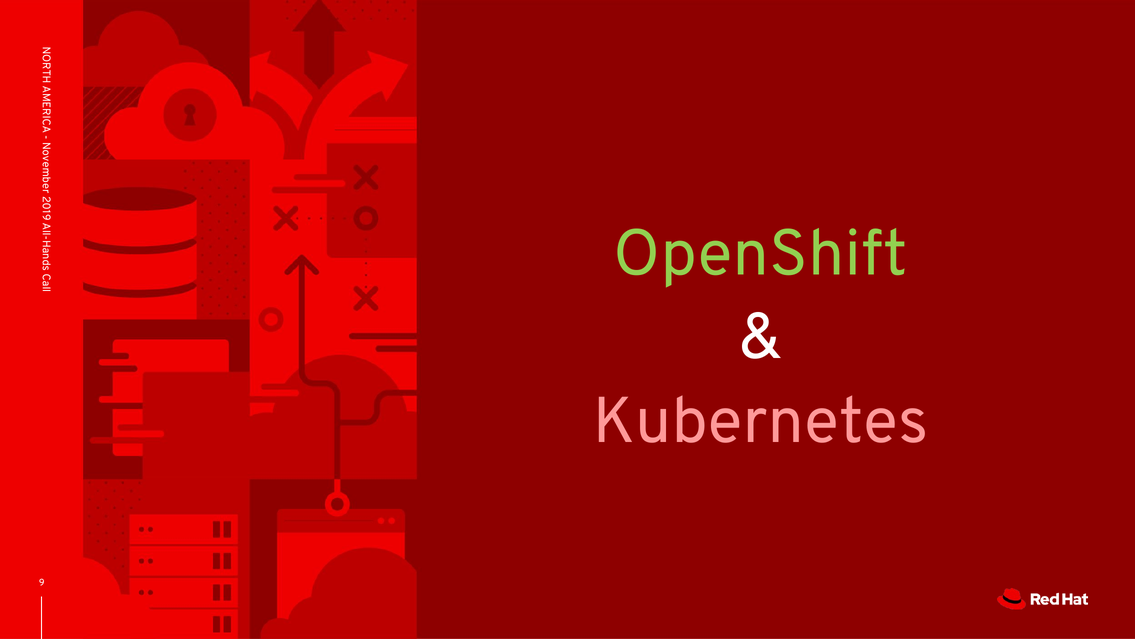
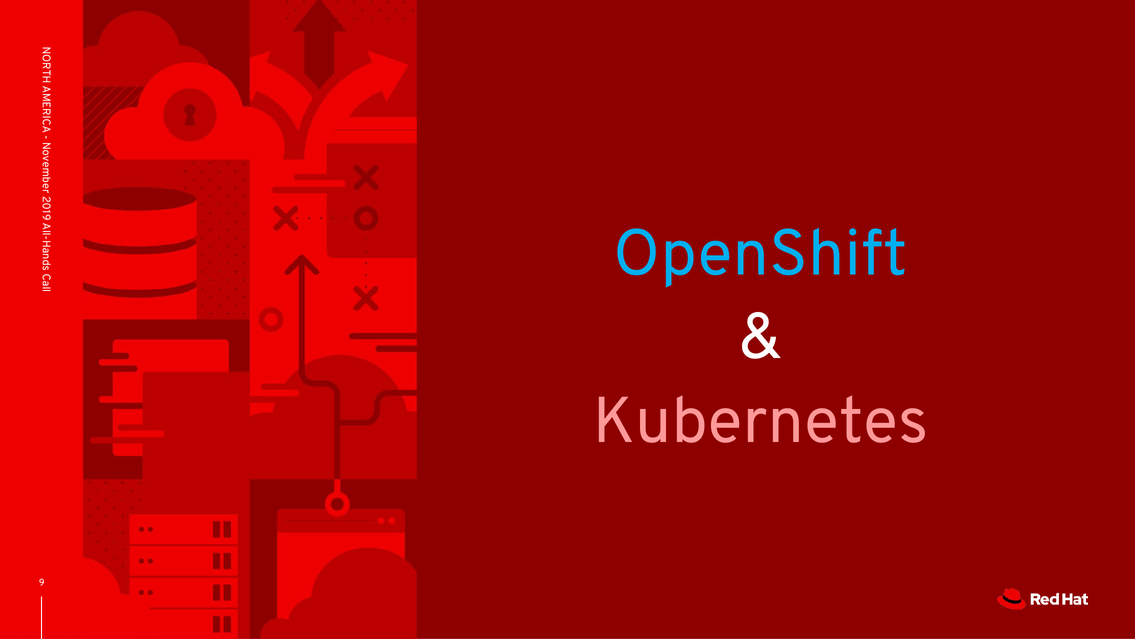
OpenShift colour: light green -> light blue
